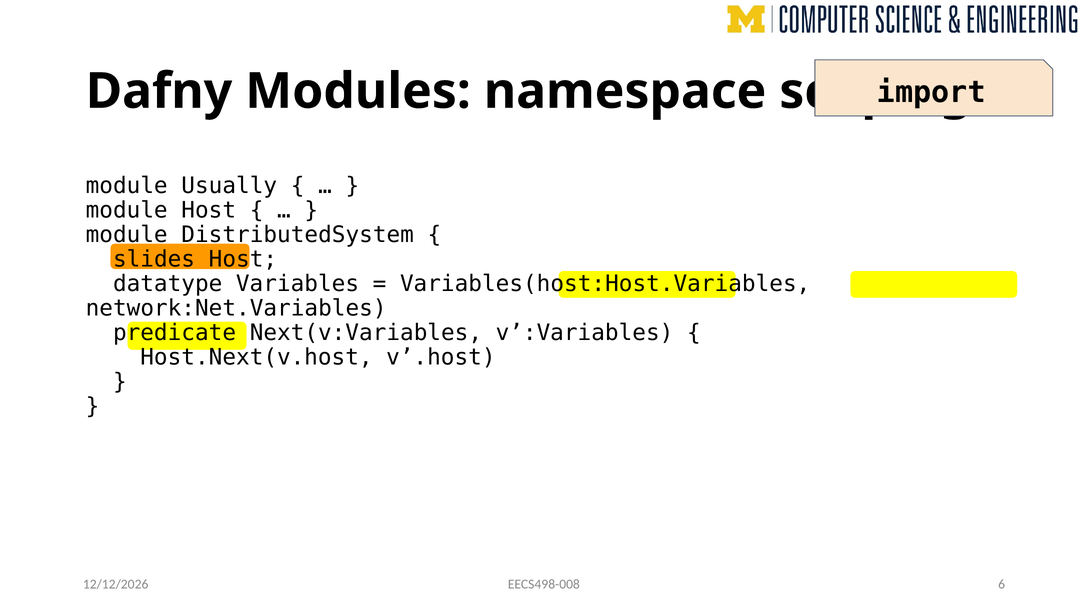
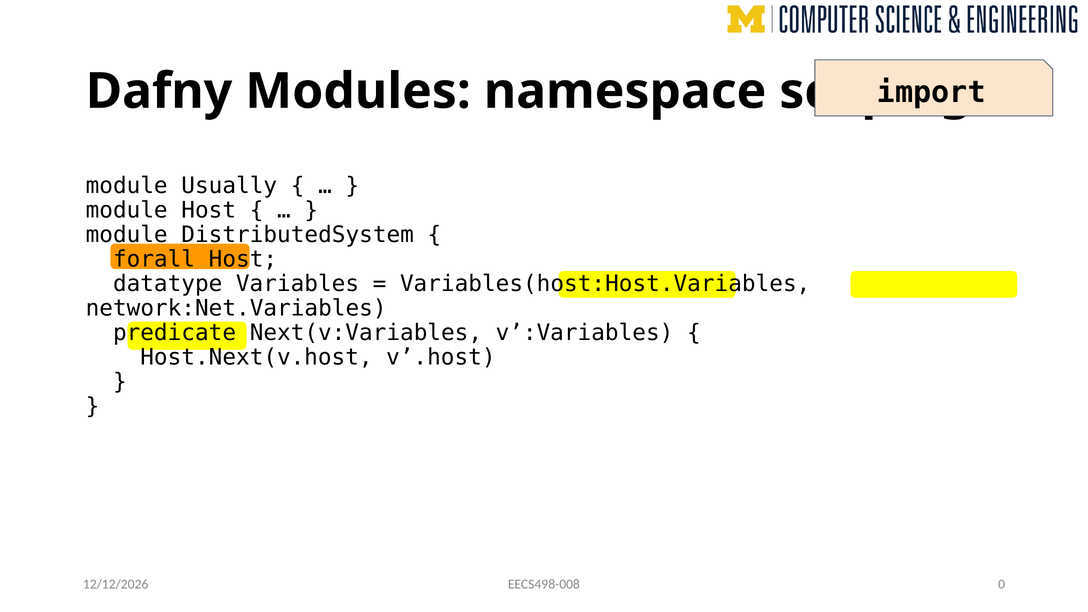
slides: slides -> forall
6: 6 -> 0
